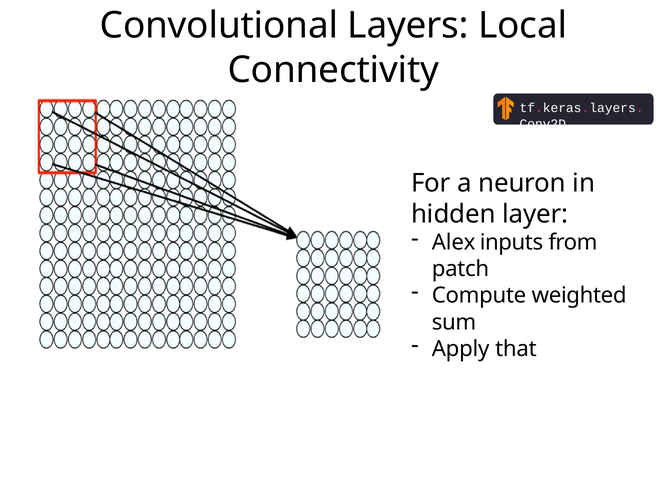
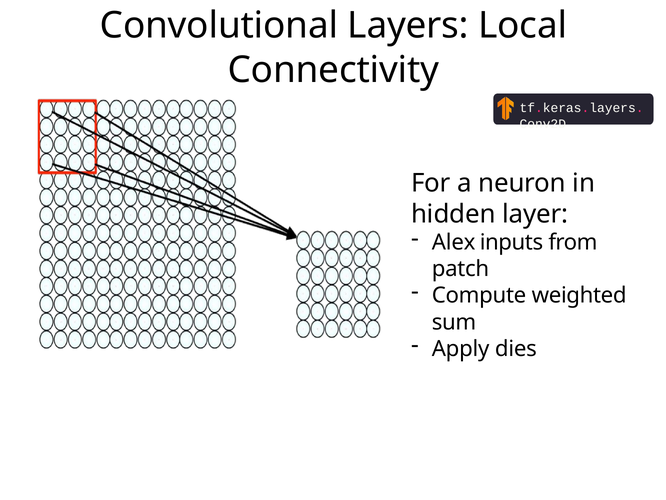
that: that -> dies
